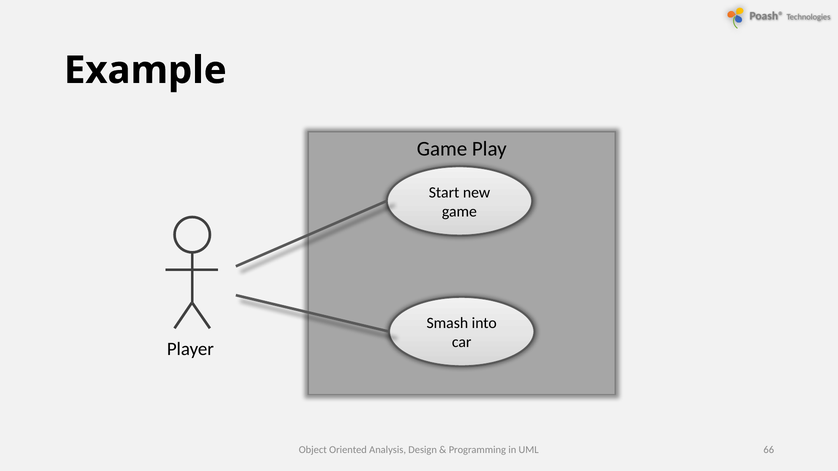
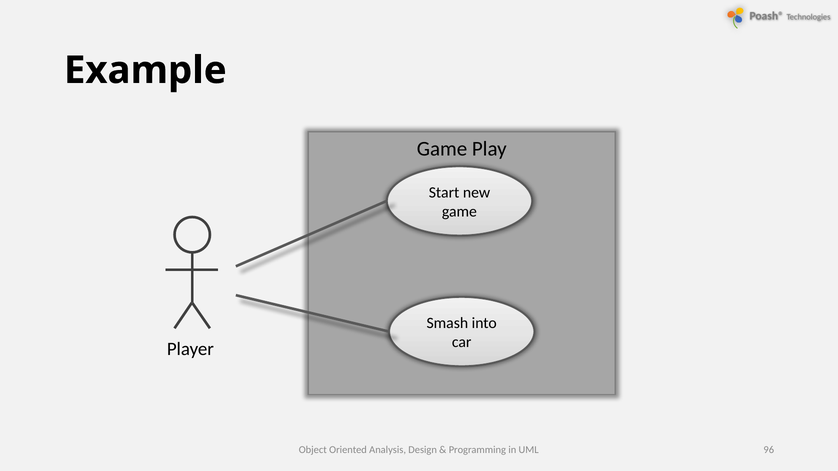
66: 66 -> 96
